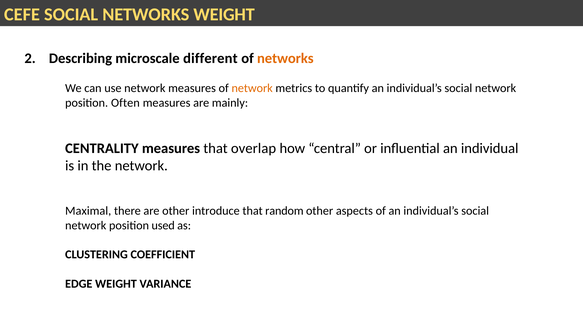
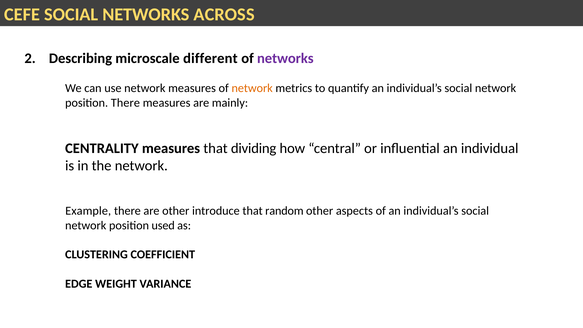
NETWORKS WEIGHT: WEIGHT -> ACROSS
networks at (285, 58) colour: orange -> purple
position Often: Often -> There
overlap: overlap -> dividing
Maximal: Maximal -> Example
